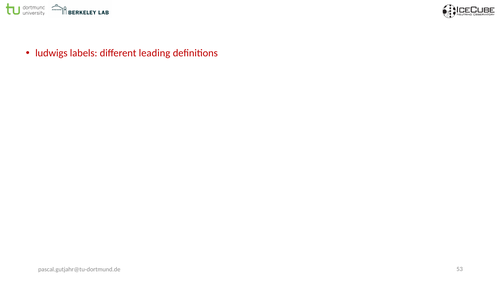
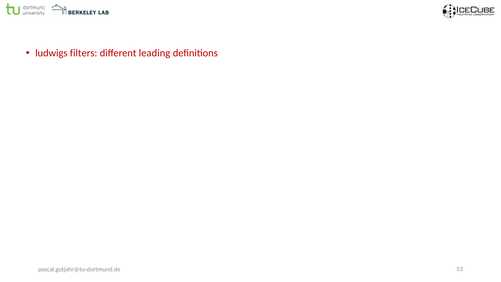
labels: labels -> filters
